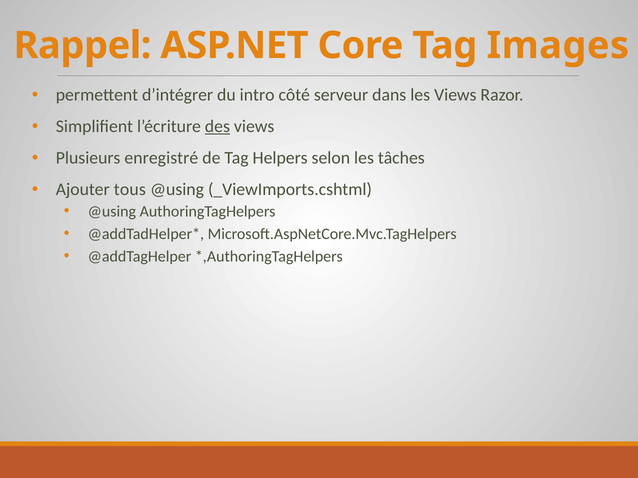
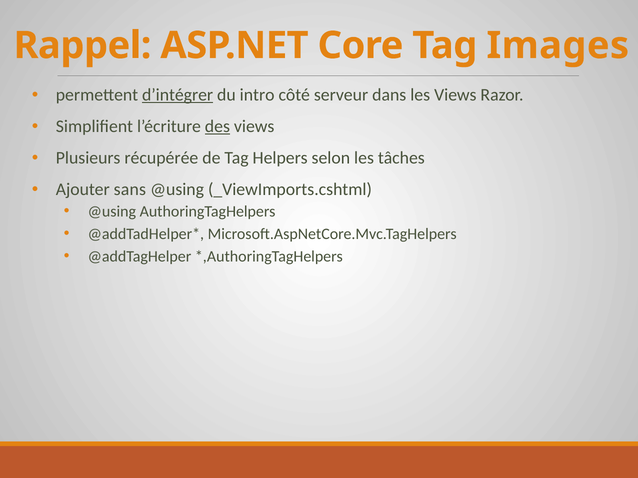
d’intégrer underline: none -> present
enregistré: enregistré -> récupérée
tous: tous -> sans
